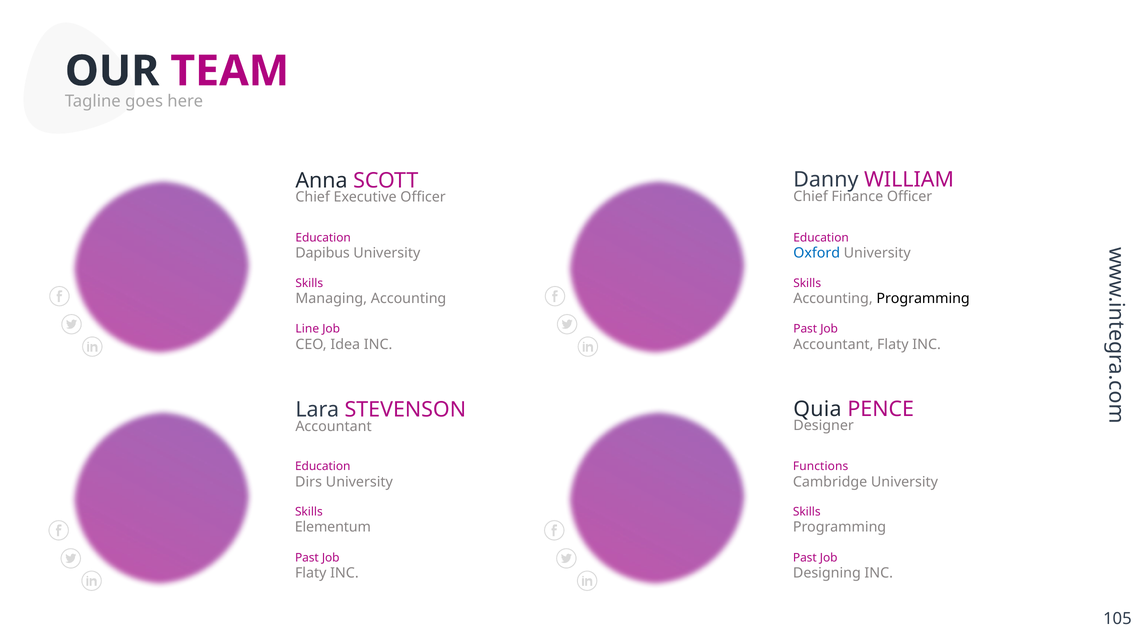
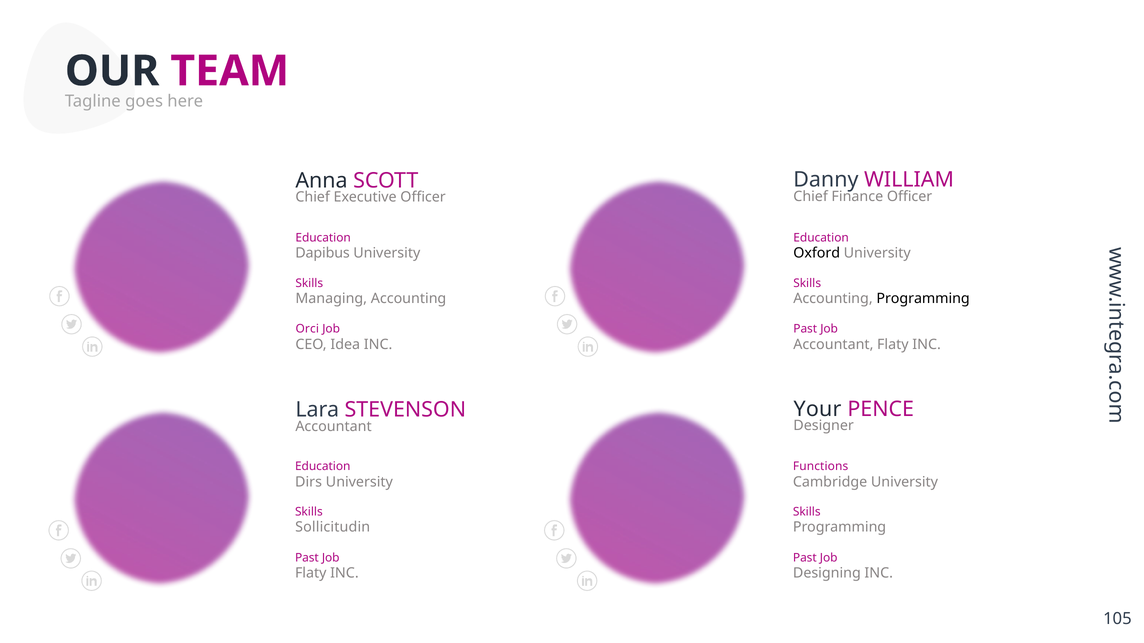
Oxford colour: blue -> black
Line: Line -> Orci
Quia: Quia -> Your
Elementum: Elementum -> Sollicitudin
